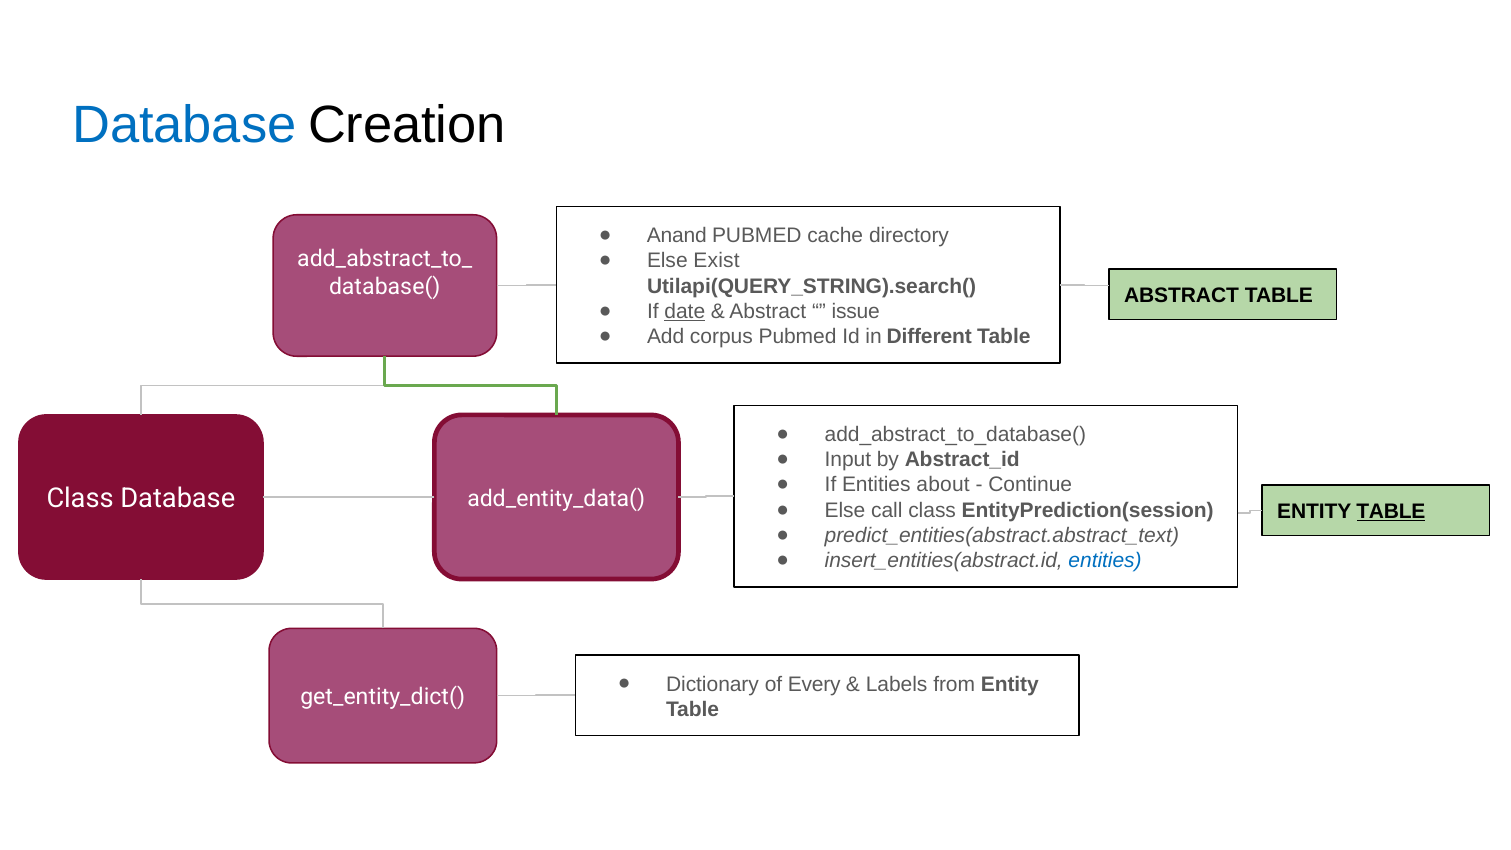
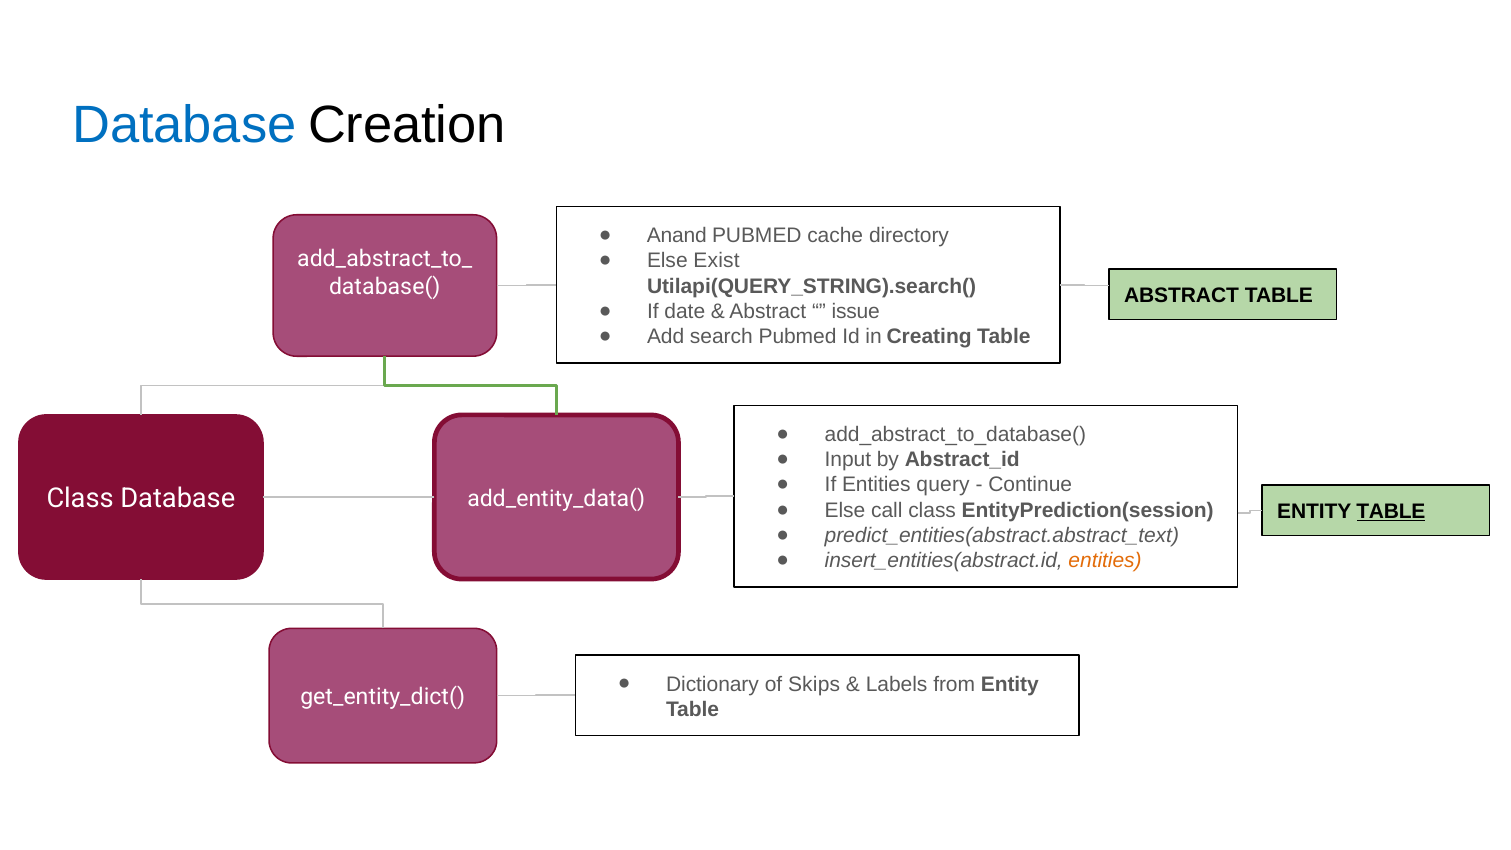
date underline: present -> none
corpus: corpus -> search
Different: Different -> Creating
about: about -> query
entities at (1105, 561) colour: blue -> orange
Every: Every -> Skips
